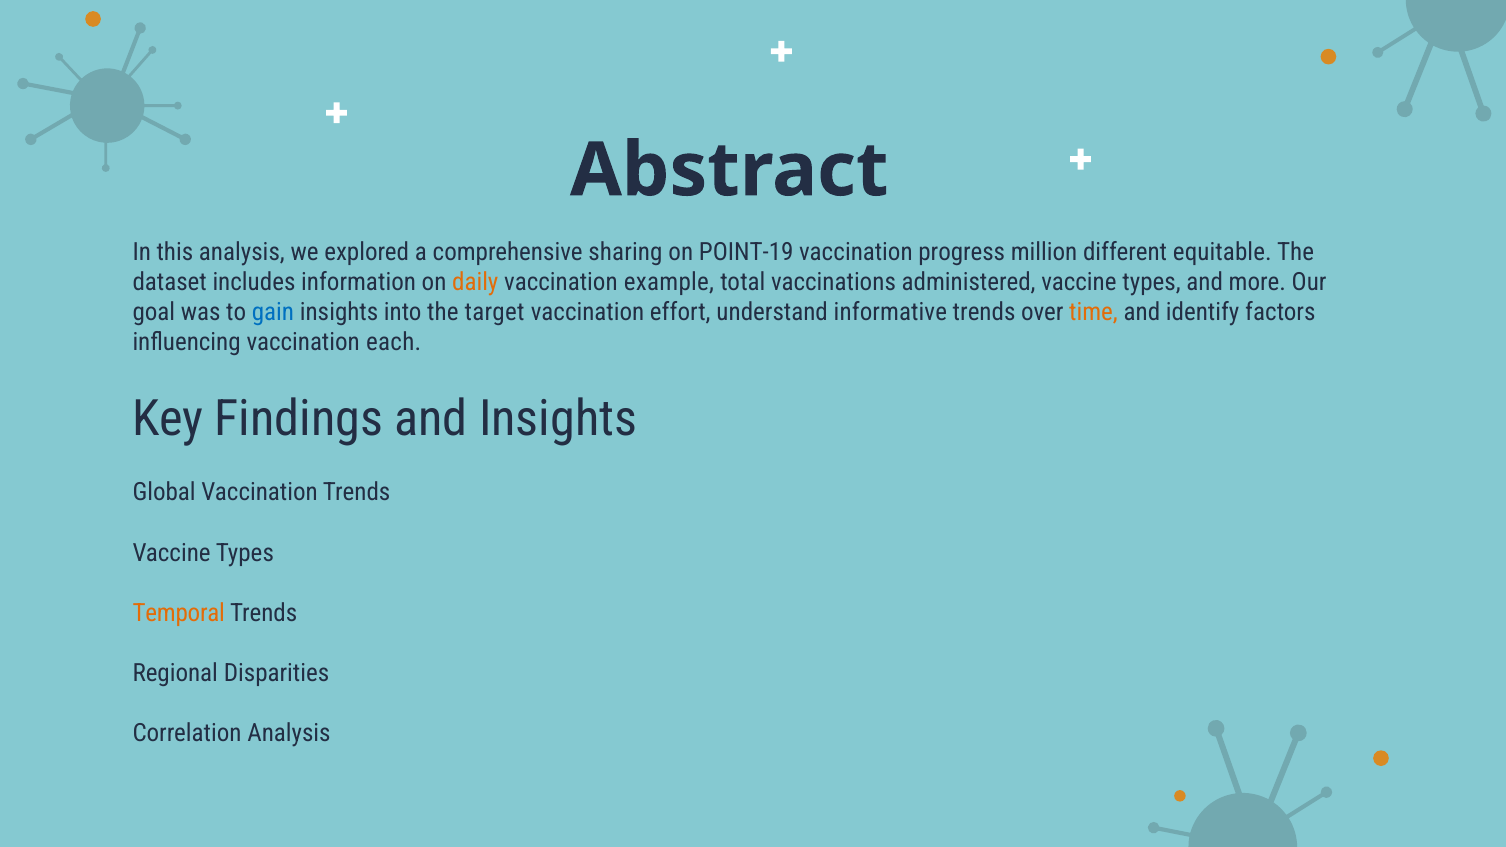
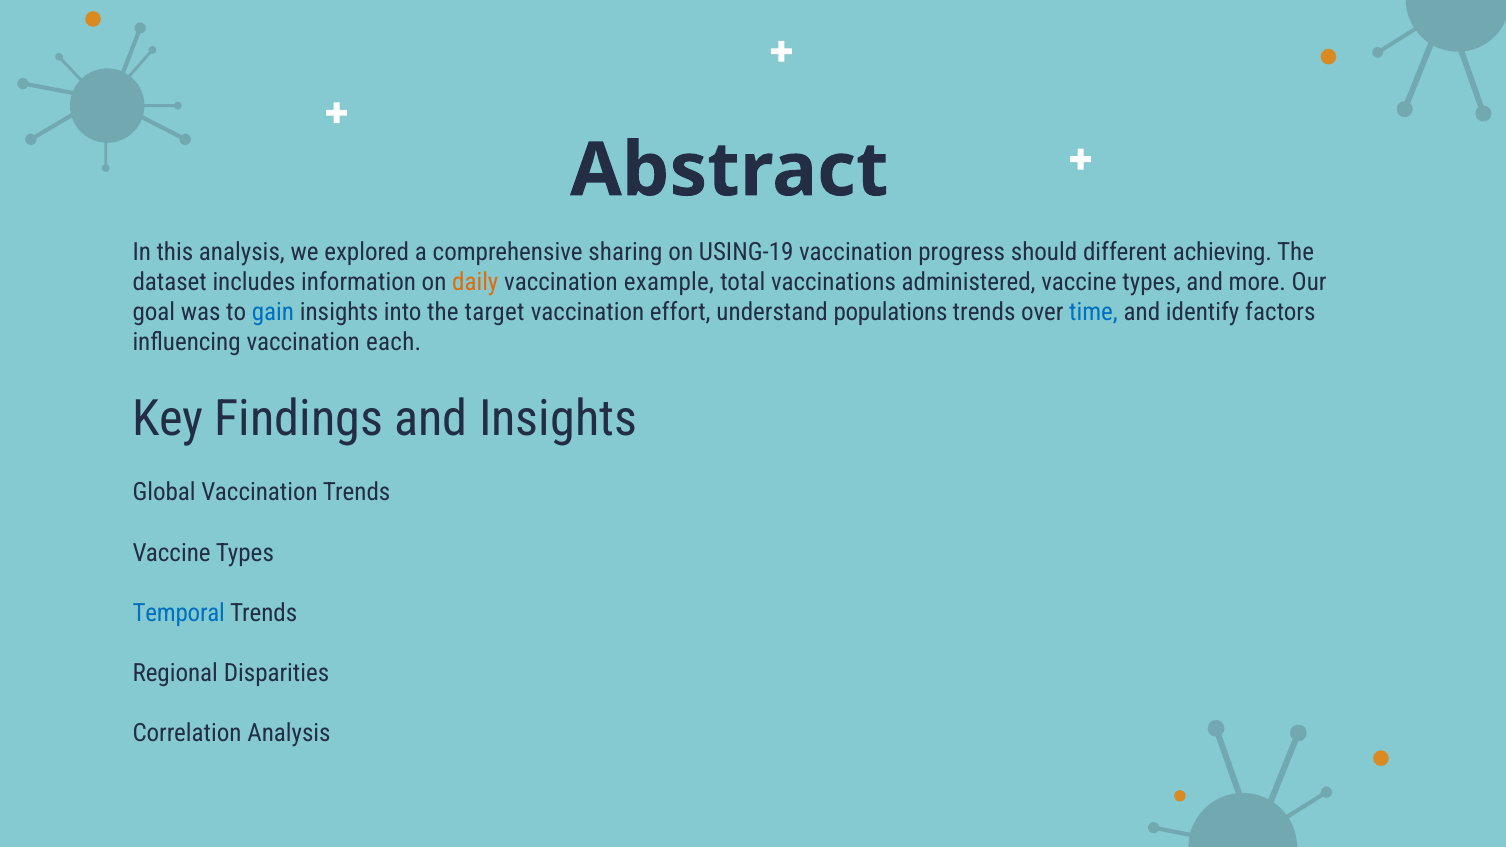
POINT-19: POINT-19 -> USING-19
million: million -> should
equitable: equitable -> achieving
informative: informative -> populations
time colour: orange -> blue
Temporal colour: orange -> blue
